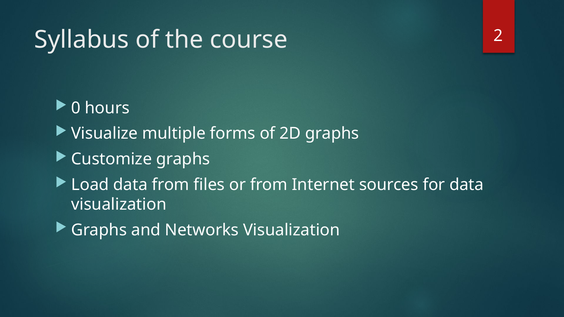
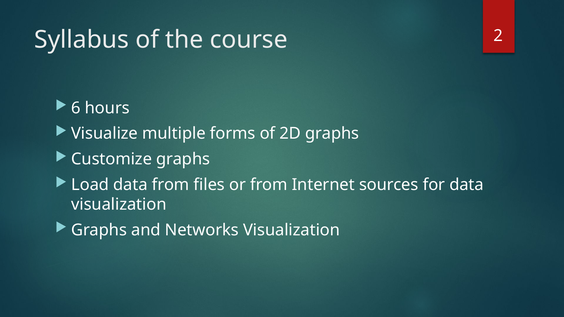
0: 0 -> 6
